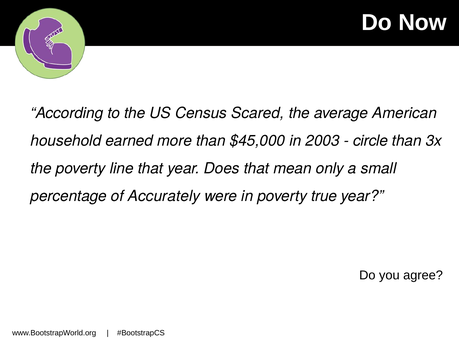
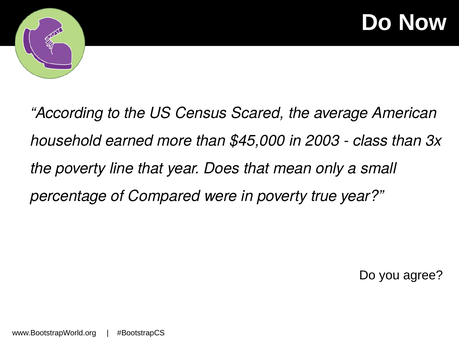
circle: circle -> class
Accurately: Accurately -> Compared
